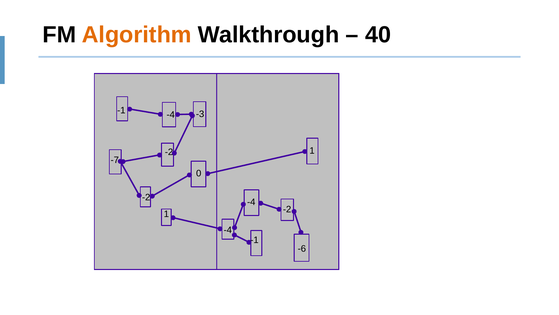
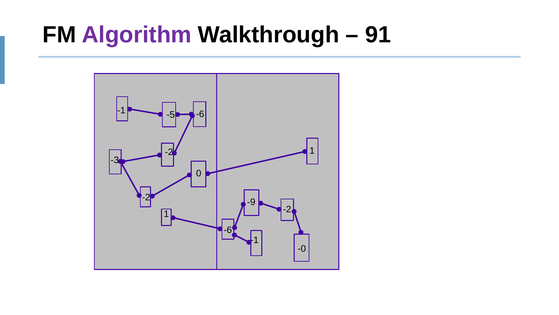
Algorithm colour: orange -> purple
40: 40 -> 91
-3 at (200, 114): -3 -> -6
-4 at (171, 115): -4 -> -5
-7: -7 -> -3
-4 at (251, 202): -4 -> -9
-4 at (228, 230): -4 -> -6
-6: -6 -> -0
